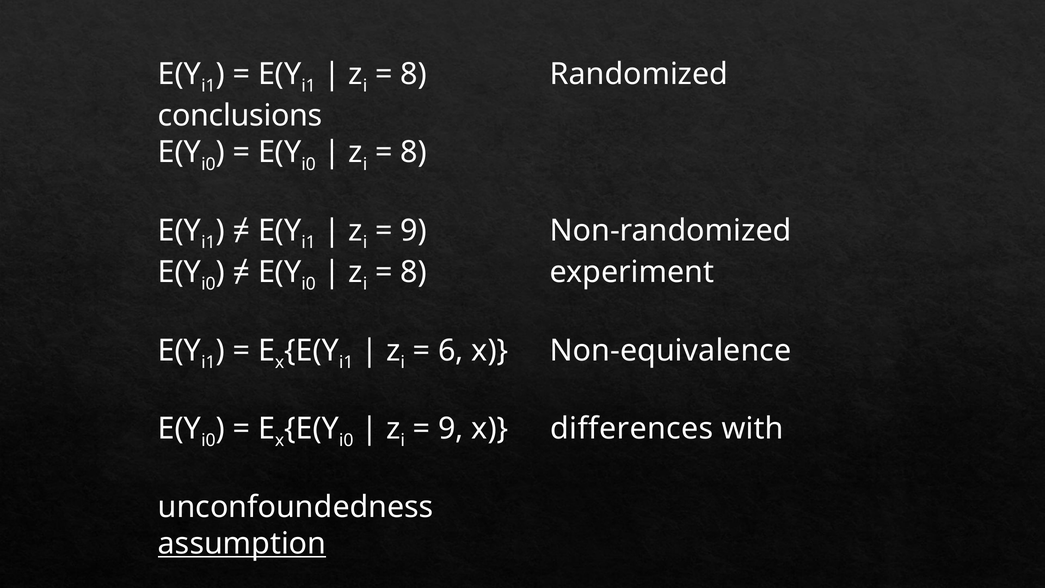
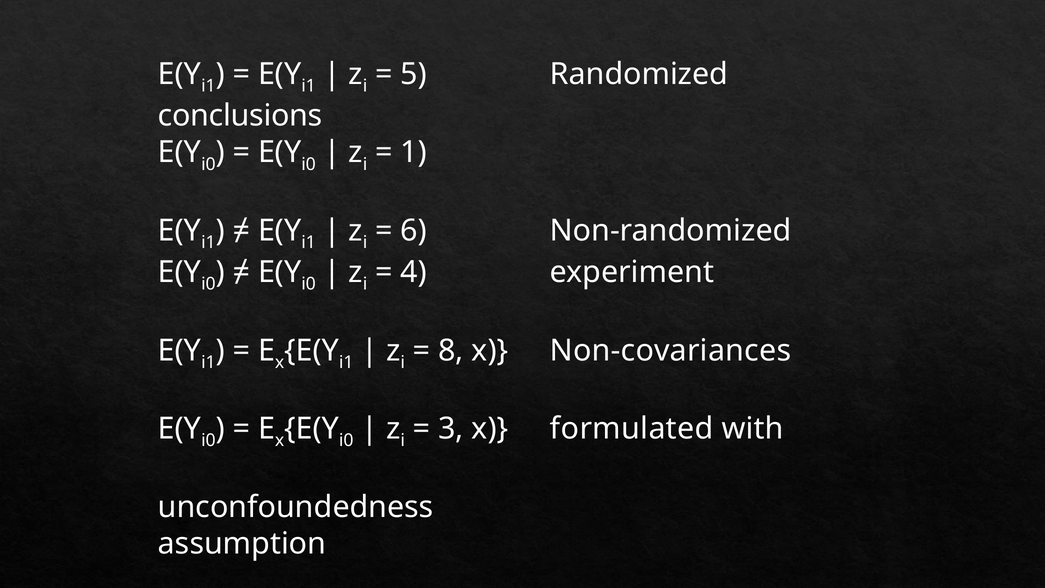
8 at (414, 74): 8 -> 5
8 at (414, 152): 8 -> 1
9 at (414, 231): 9 -> 6
8 at (414, 272): 8 -> 4
6: 6 -> 8
Non-equivalence: Non-equivalence -> Non-covariances
9 at (451, 429): 9 -> 3
differences: differences -> formulated
assumption underline: present -> none
